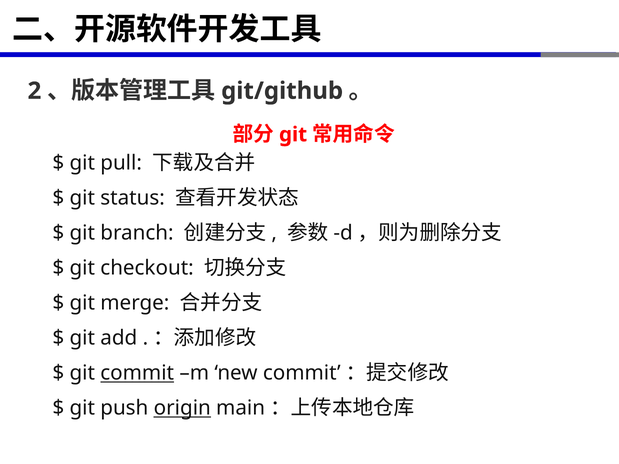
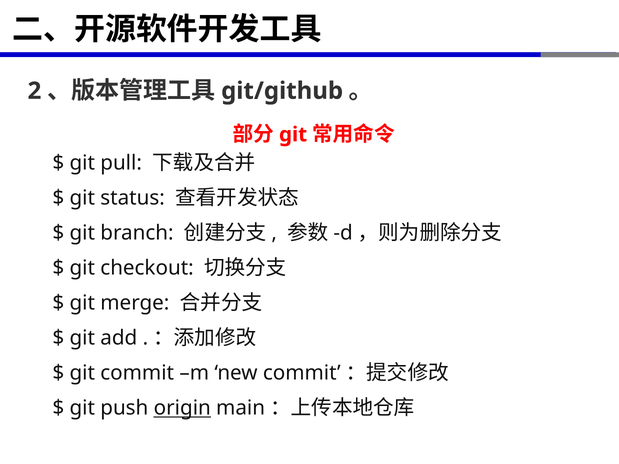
commit at (137, 373) underline: present -> none
